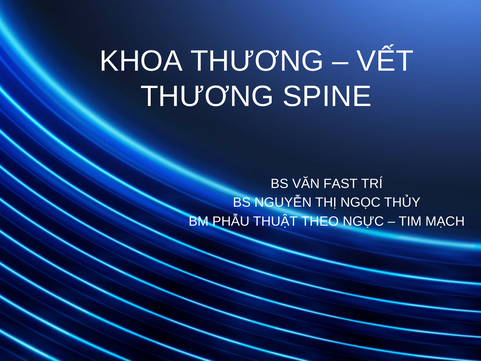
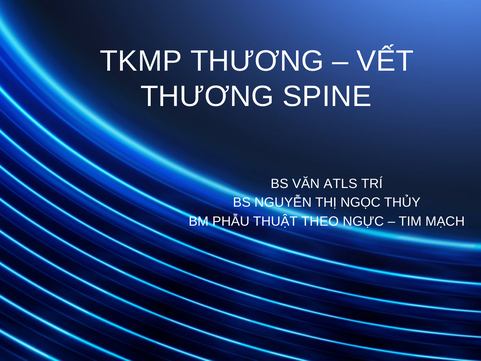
KHOA: KHOA -> TKMP
FAST: FAST -> ATLS
